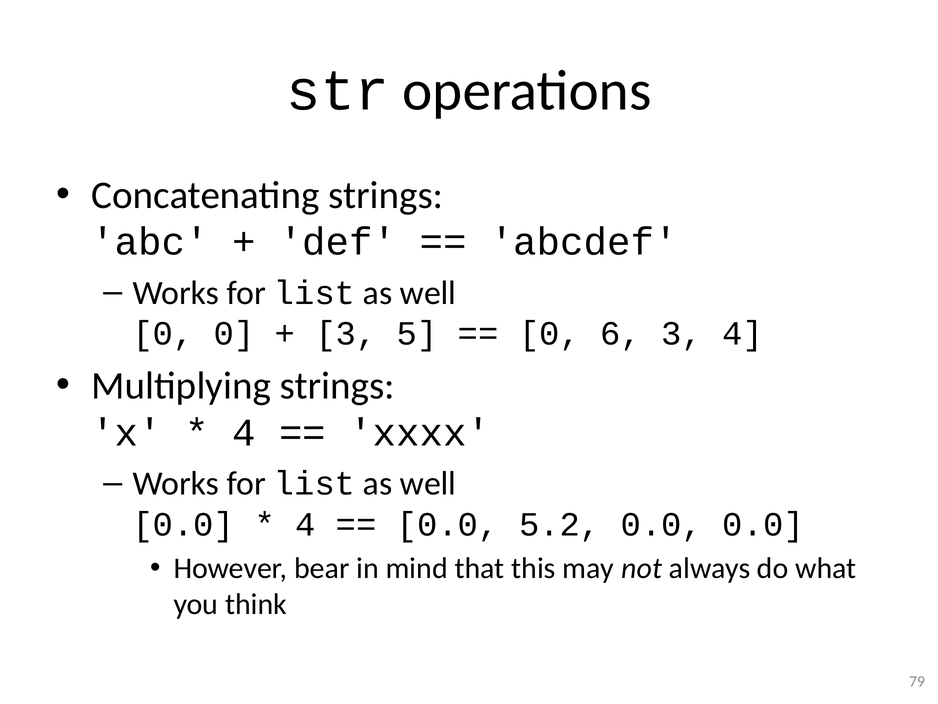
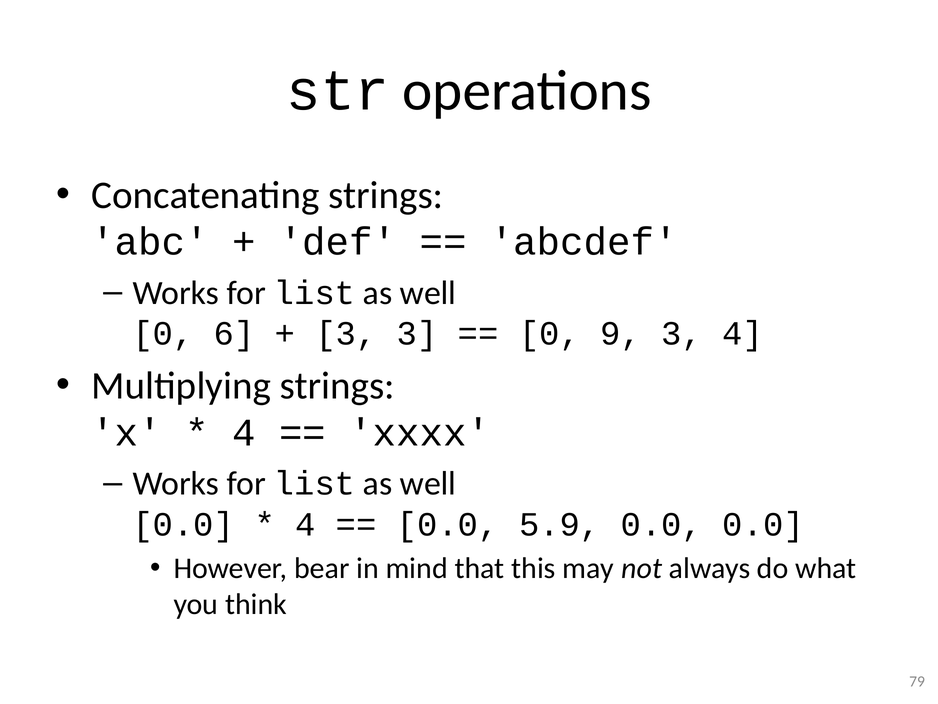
0 0: 0 -> 6
3 5: 5 -> 3
6: 6 -> 9
5.2: 5.2 -> 5.9
